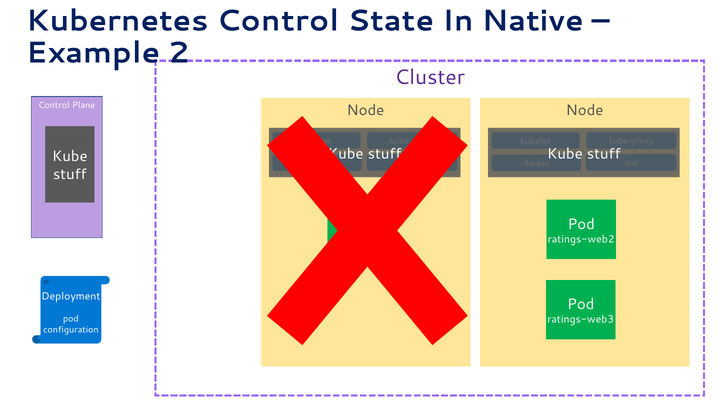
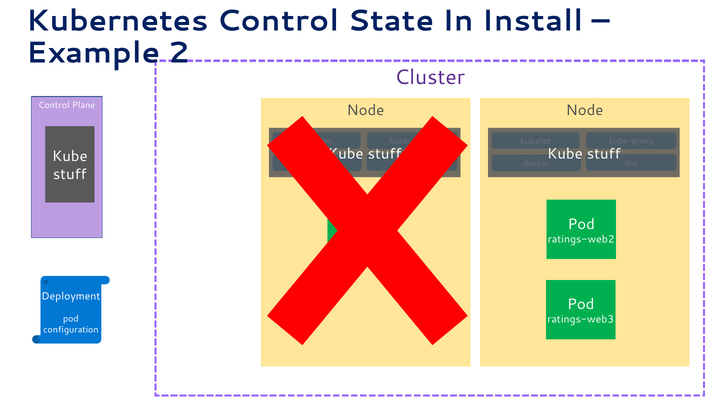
Native: Native -> Install
